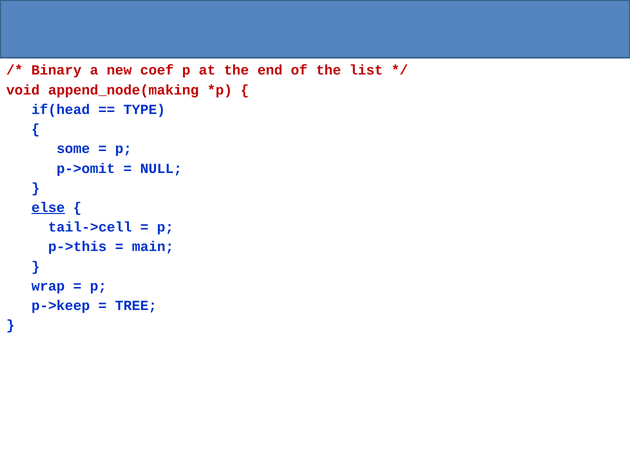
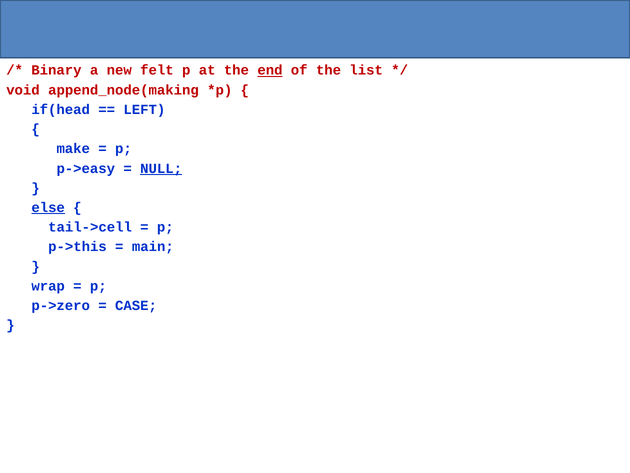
coef: coef -> felt
end underline: none -> present
TYPE: TYPE -> LEFT
some: some -> make
p->omit: p->omit -> p->easy
NULL underline: none -> present
p->keep: p->keep -> p->zero
TREE: TREE -> CASE
